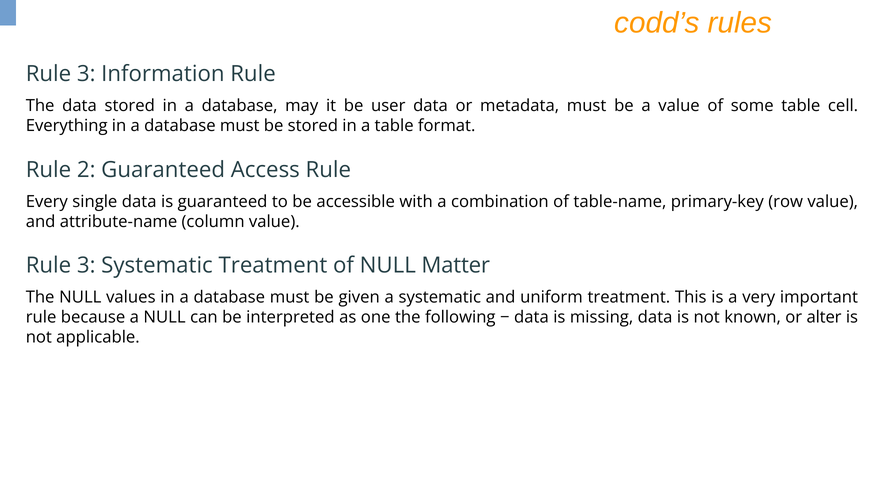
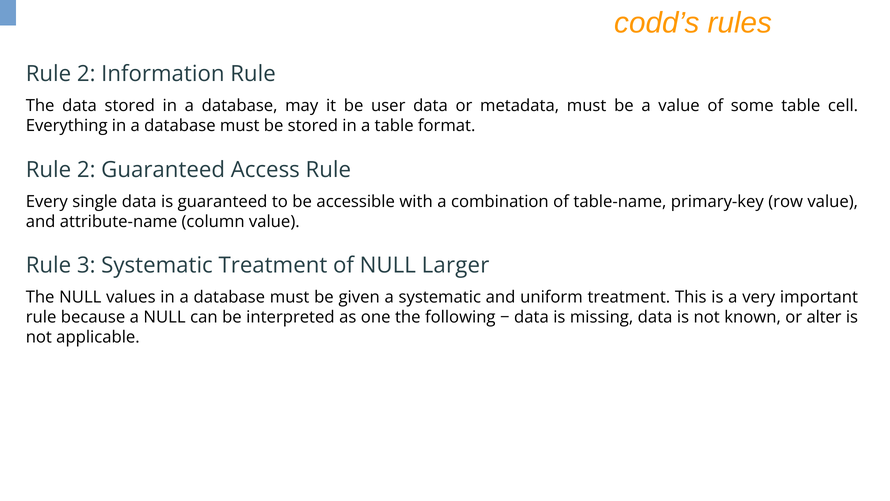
3 at (86, 74): 3 -> 2
Matter: Matter -> Larger
